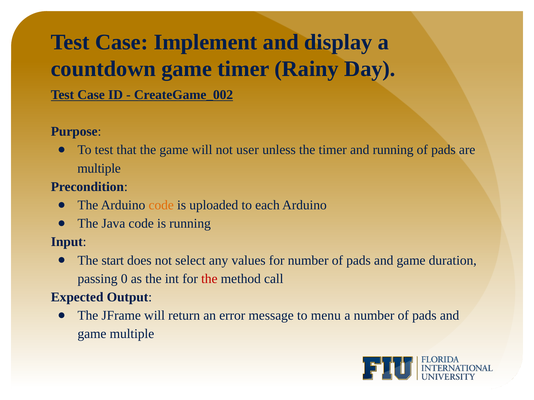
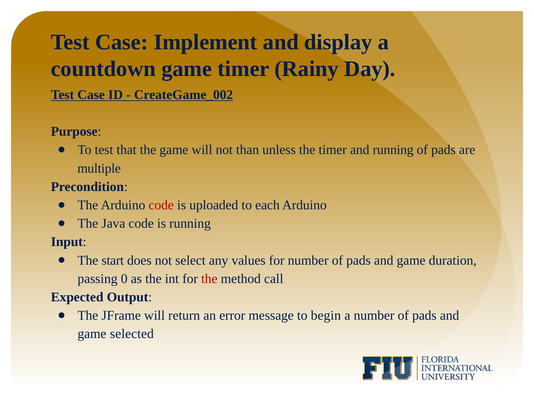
user: user -> than
code at (161, 205) colour: orange -> red
menu: menu -> begin
game multiple: multiple -> selected
